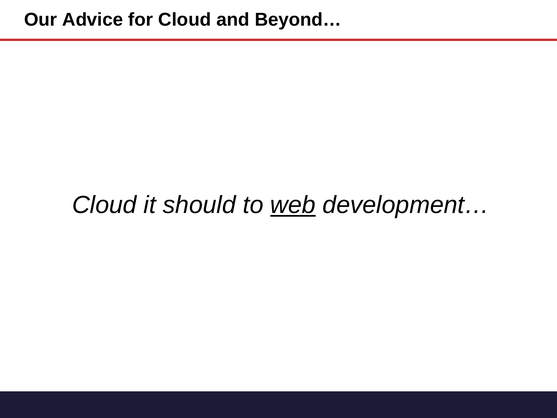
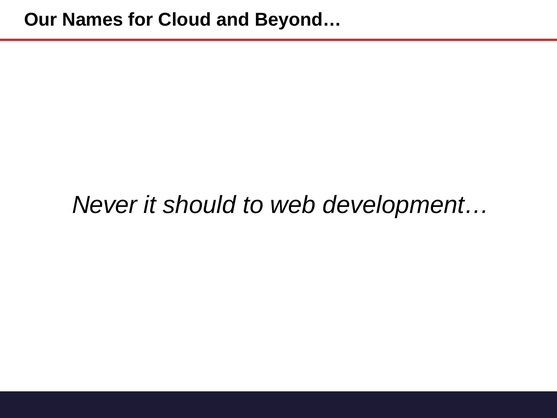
Advice: Advice -> Names
Cloud at (104, 205): Cloud -> Never
web underline: present -> none
